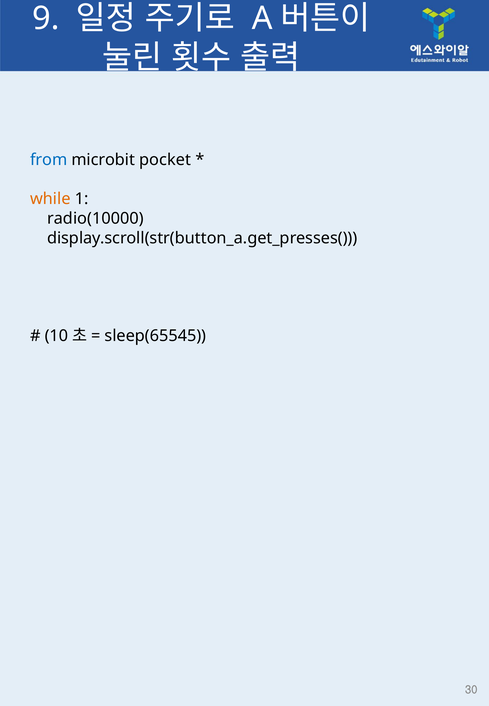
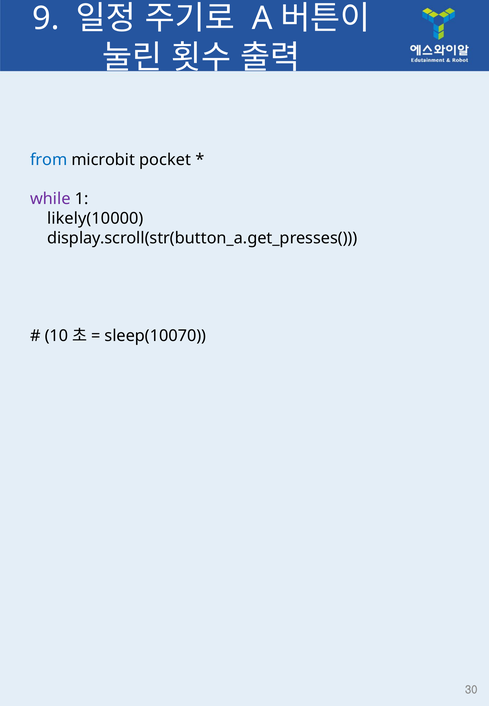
while colour: orange -> purple
radio(10000: radio(10000 -> likely(10000
sleep(65545: sleep(65545 -> sleep(10070
